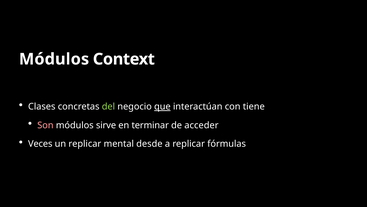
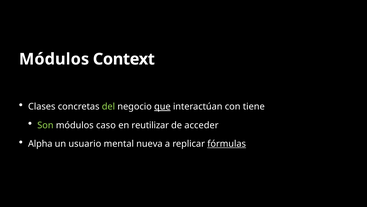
Son colour: pink -> light green
sirve: sirve -> caso
terminar: terminar -> reutilizar
Veces: Veces -> Alpha
un replicar: replicar -> usuario
desde: desde -> nueva
fórmulas underline: none -> present
